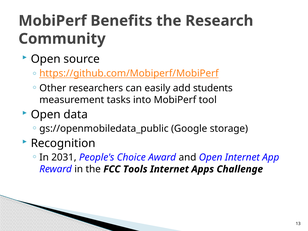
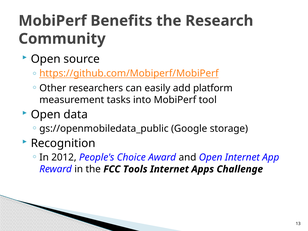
students: students -> platform
2031: 2031 -> 2012
